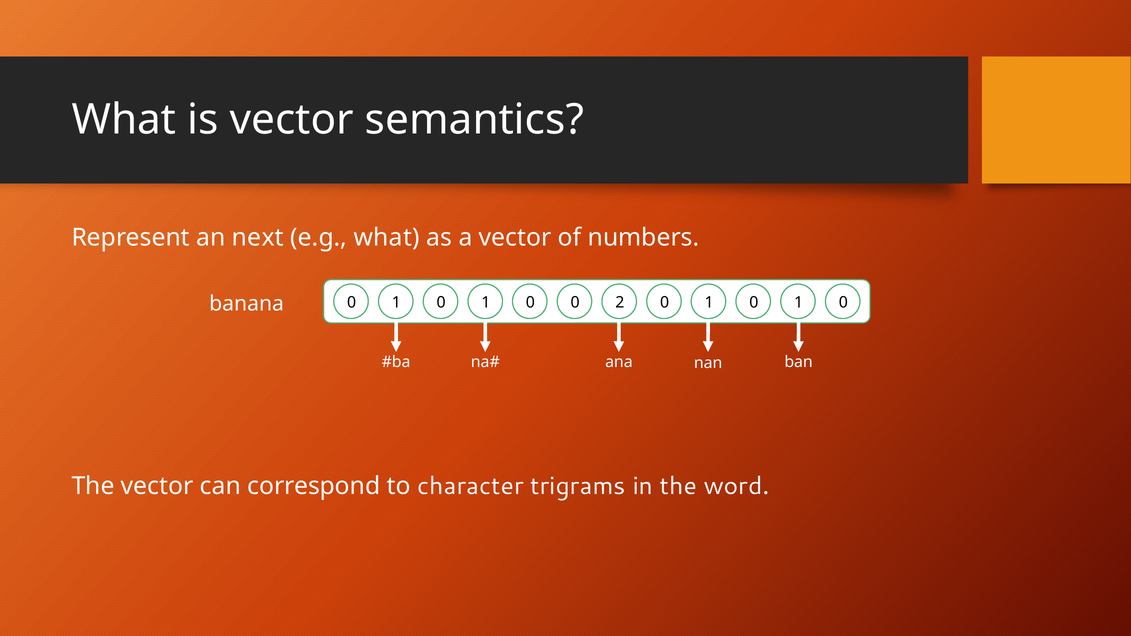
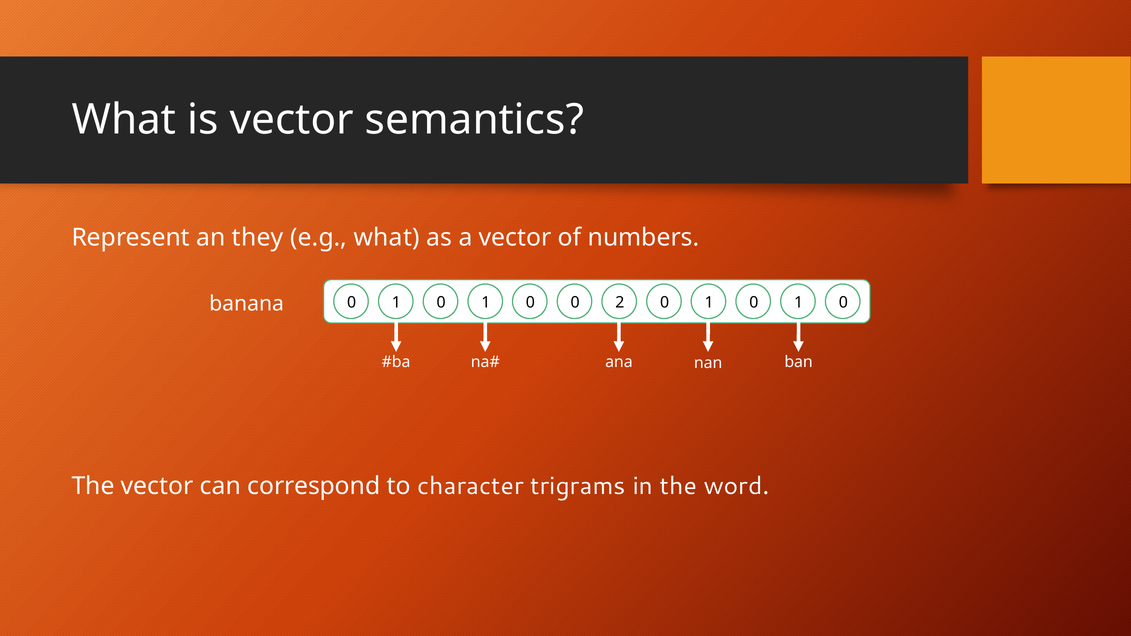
next: next -> they
